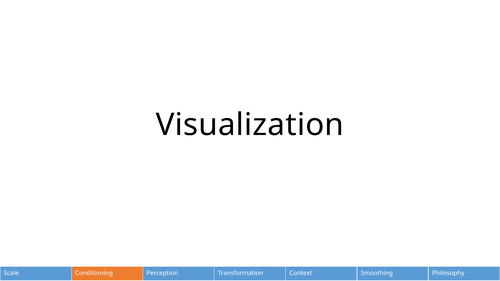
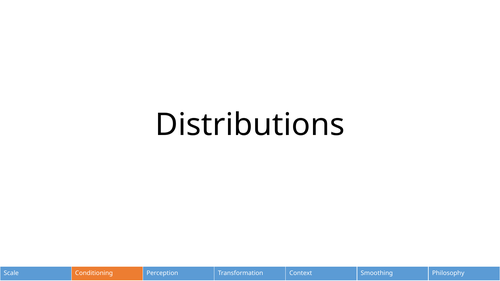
Visualization: Visualization -> Distributions
